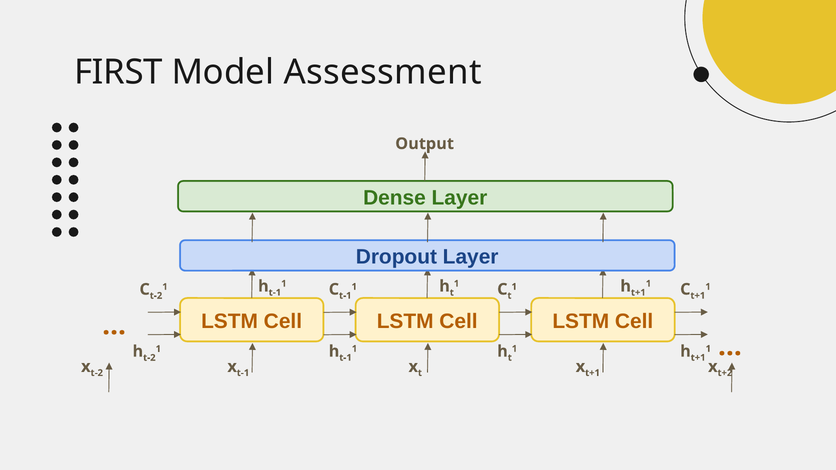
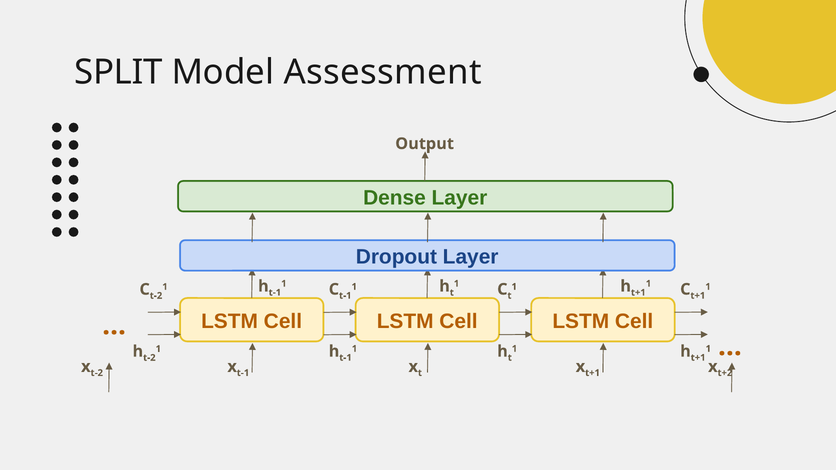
FIRST: FIRST -> SPLIT
